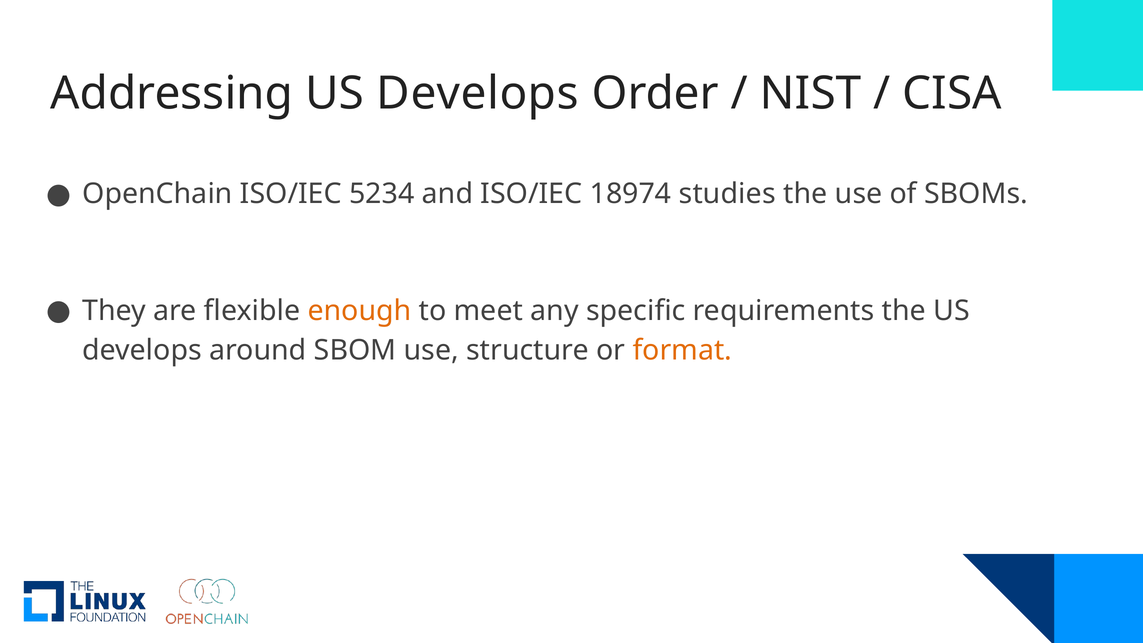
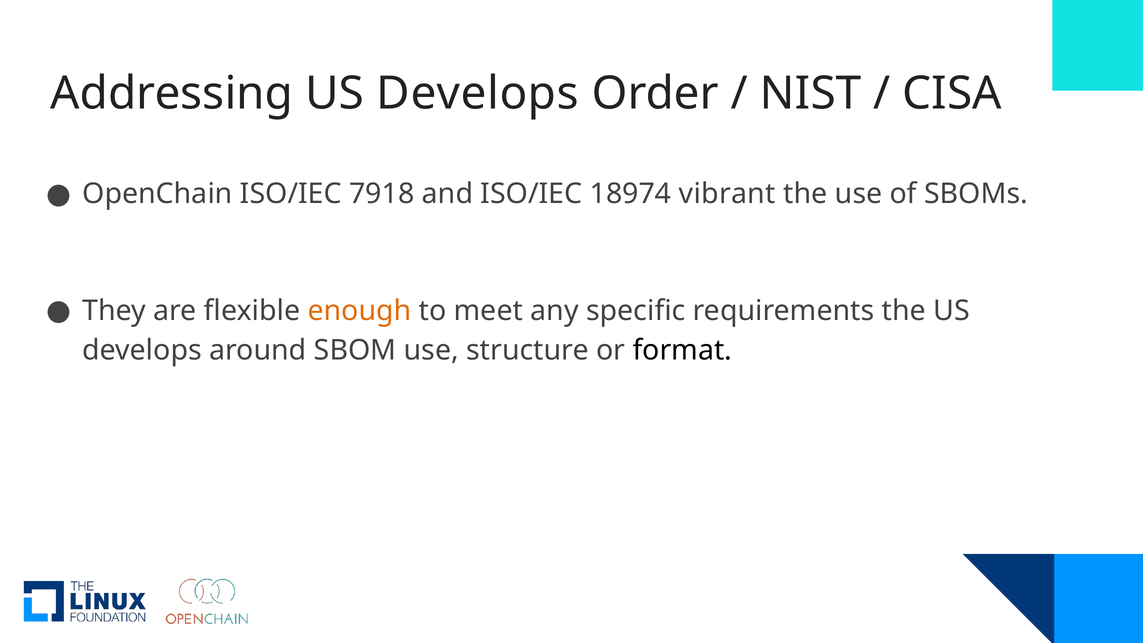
5234: 5234 -> 7918
studies: studies -> vibrant
format colour: orange -> black
